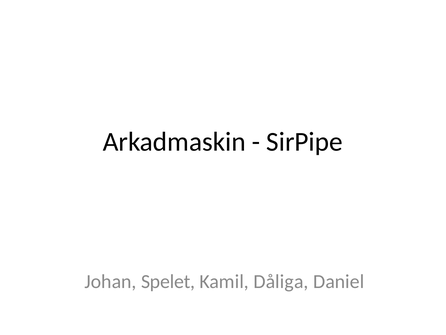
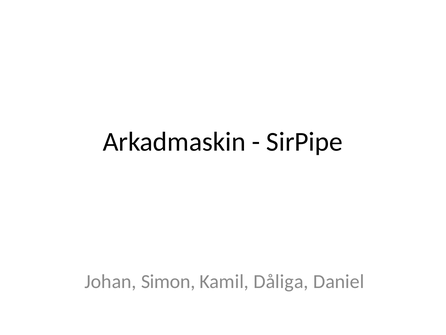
Spelet: Spelet -> Simon
